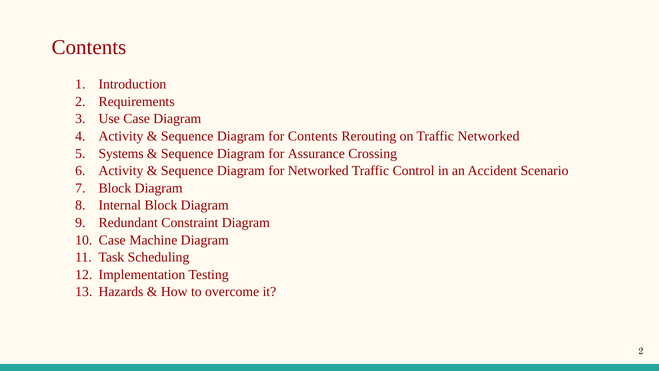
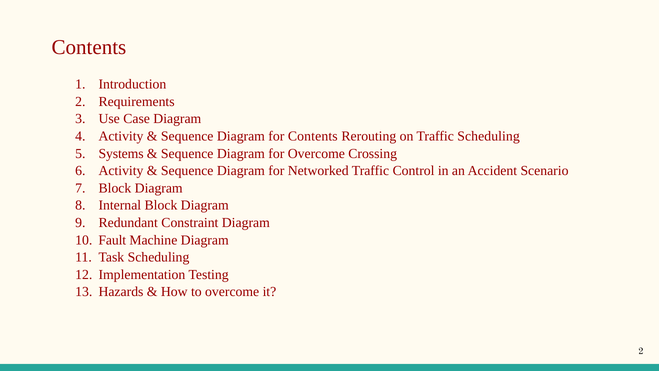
Traffic Networked: Networked -> Scheduling
for Assurance: Assurance -> Overcome
Case at (112, 240): Case -> Fault
